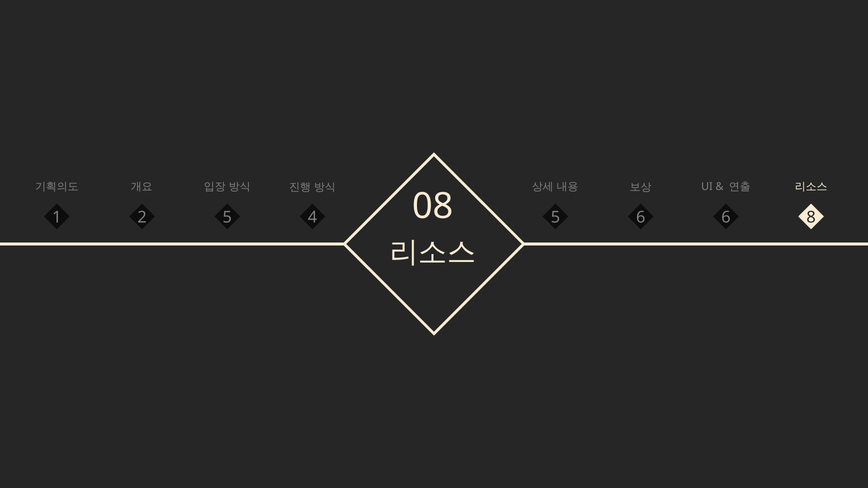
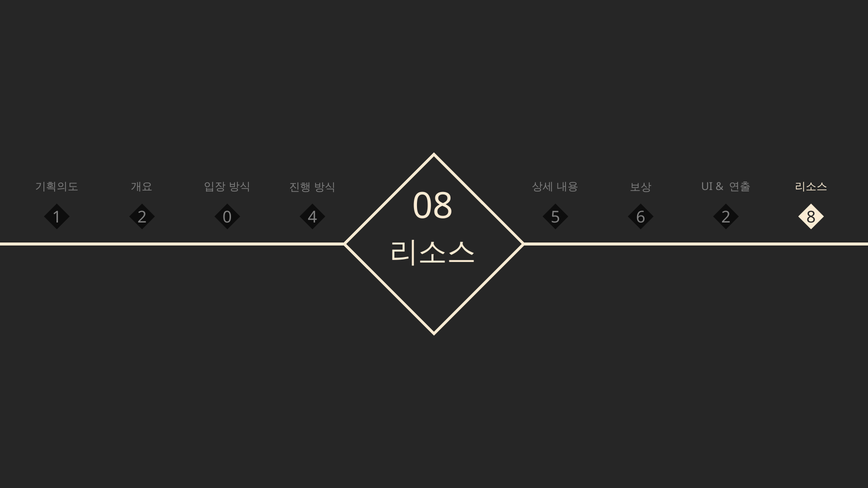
08 6: 6 -> 2
2 5: 5 -> 0
